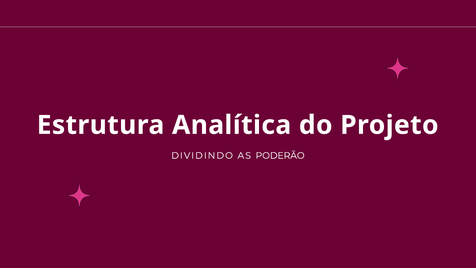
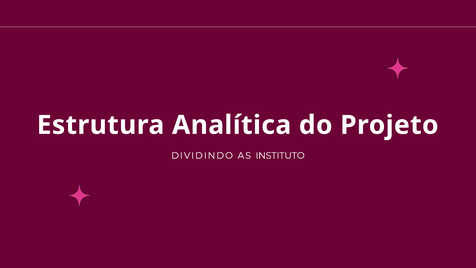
PODERÃO: PODERÃO -> INSTITUTO
